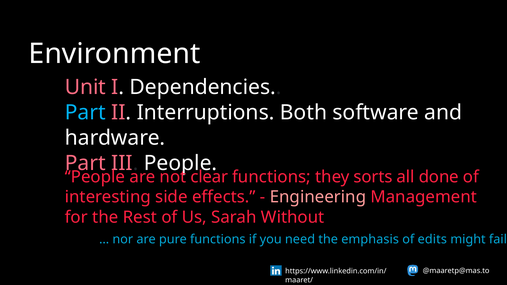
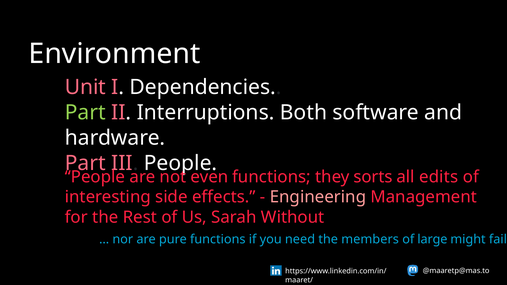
Part at (85, 112) colour: light blue -> light green
clear: clear -> even
done: done -> edits
emphasis: emphasis -> members
edits: edits -> large
